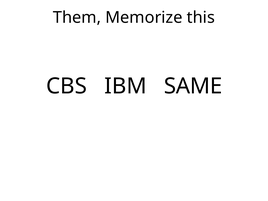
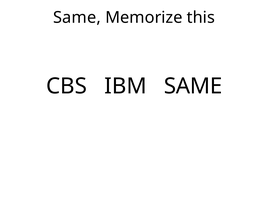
Them at (77, 18): Them -> Same
